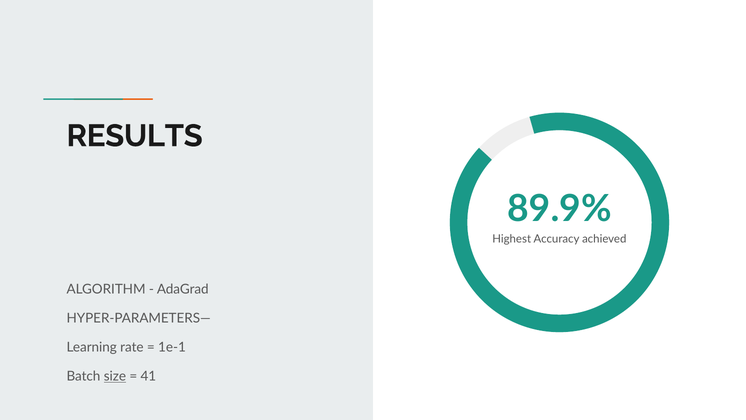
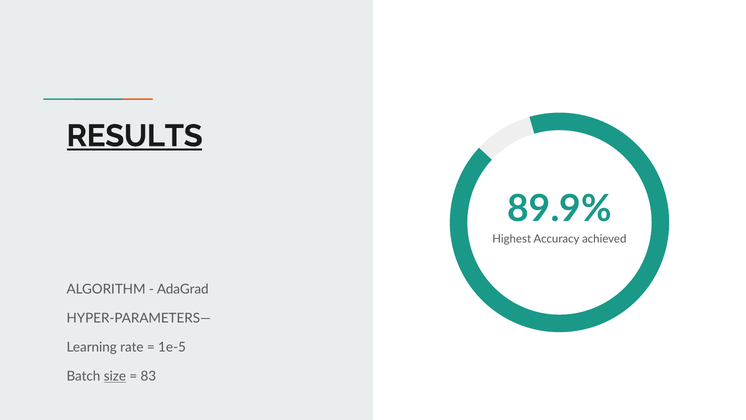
RESULTS underline: none -> present
1e-1: 1e-1 -> 1e-5
41: 41 -> 83
